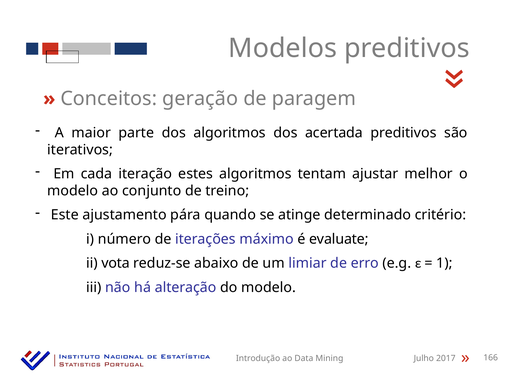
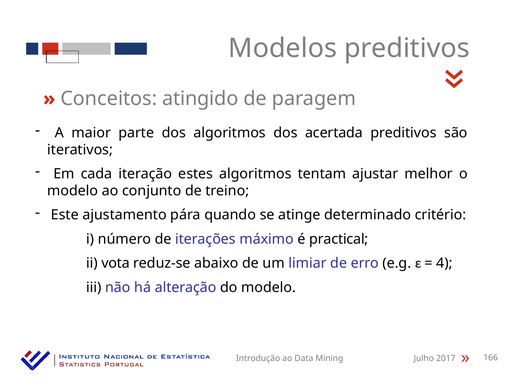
geração: geração -> atingido
evaluate: evaluate -> practical
1: 1 -> 4
